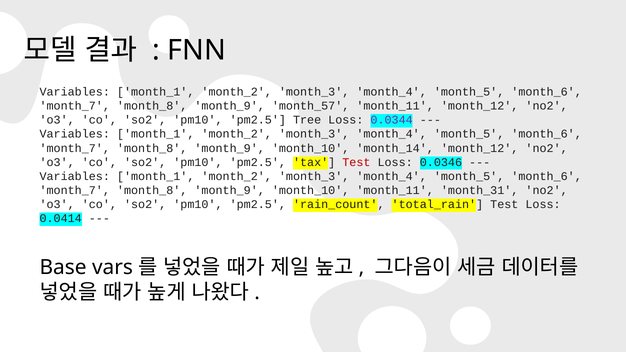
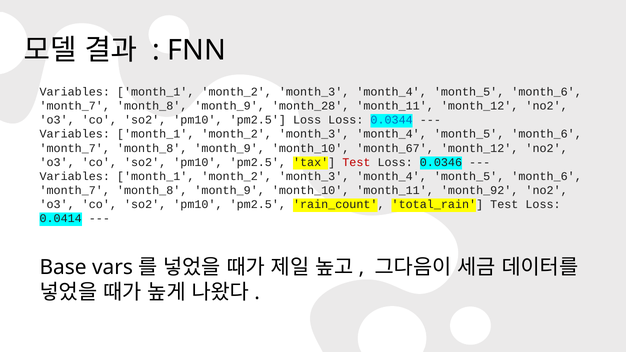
month_57: month_57 -> month_28
pm2.5 Tree: Tree -> Loss
0.0344 colour: purple -> blue
month_14: month_14 -> month_67
month_31: month_31 -> month_92
